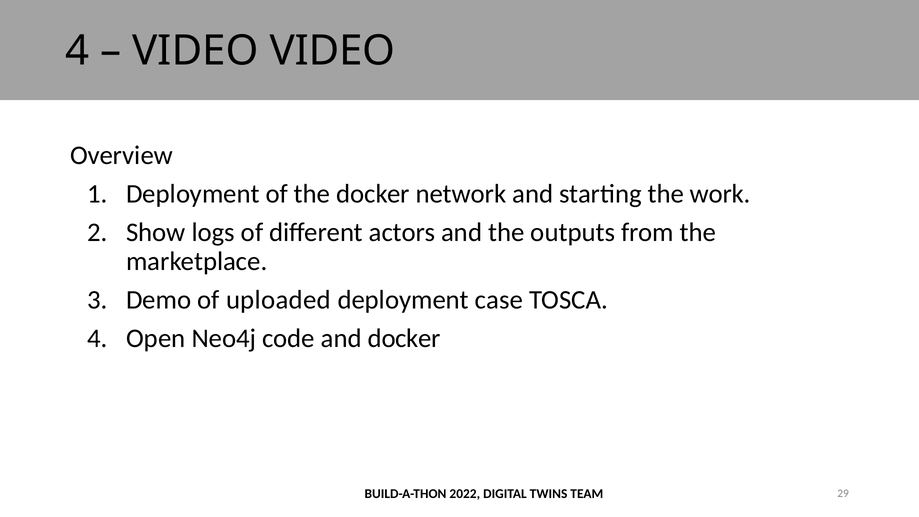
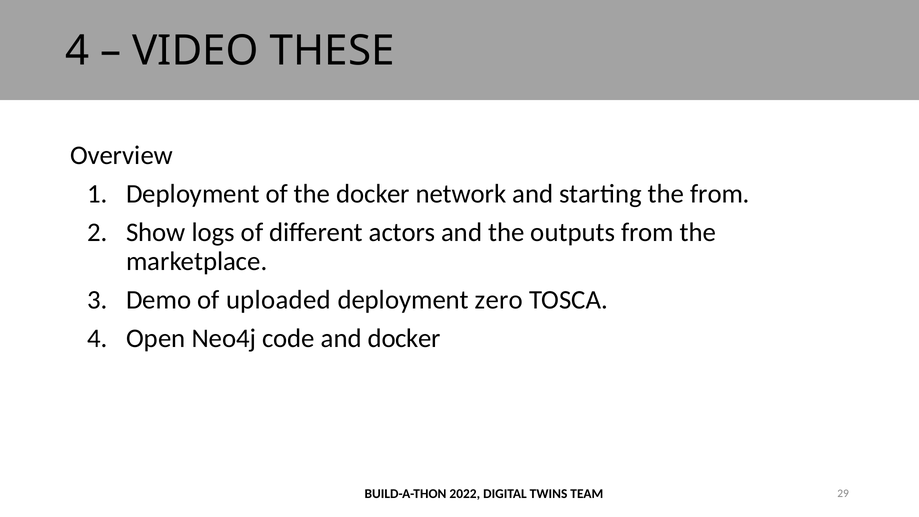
VIDEO VIDEO: VIDEO -> THESE
the work: work -> from
case: case -> zero
